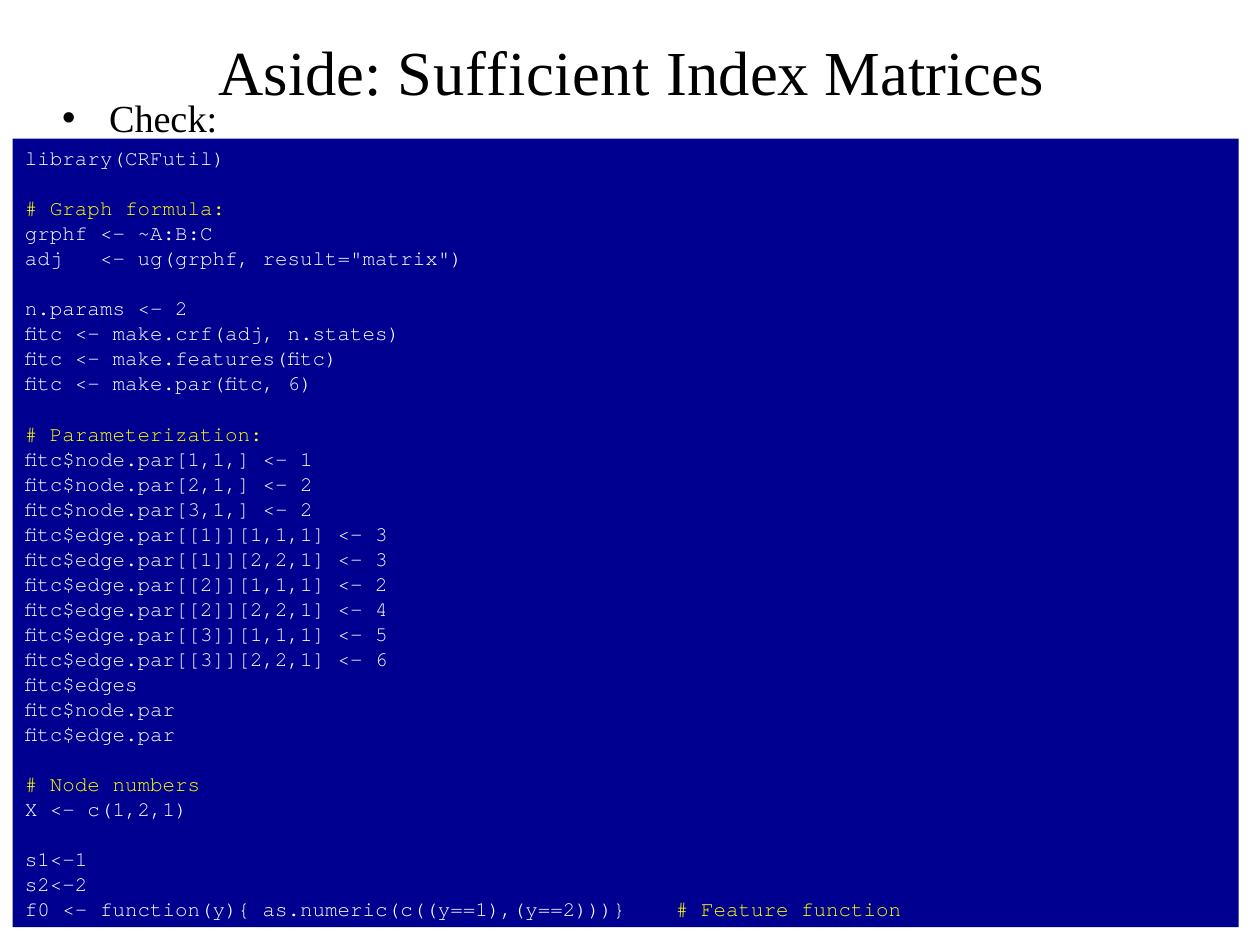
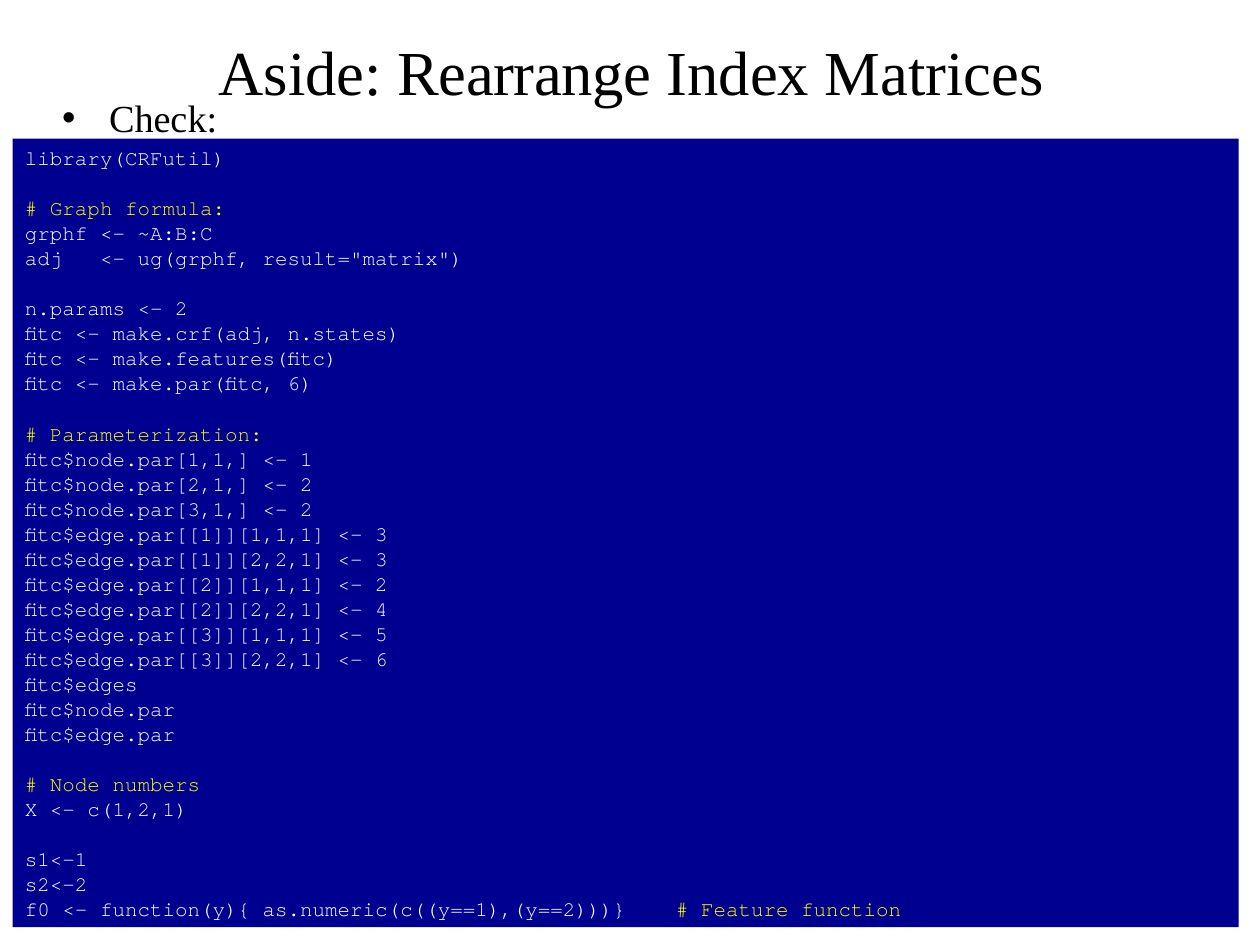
Sufficient: Sufficient -> Rearrange
